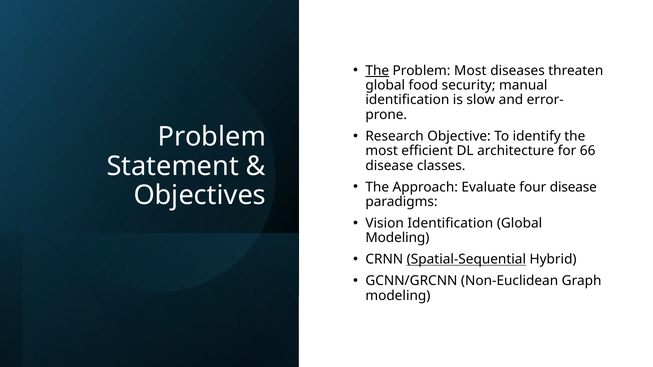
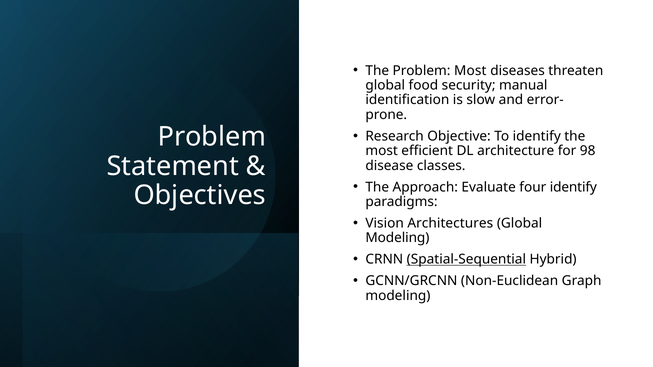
The at (377, 71) underline: present -> none
66: 66 -> 98
four disease: disease -> identify
Vision Identification: Identification -> Architectures
